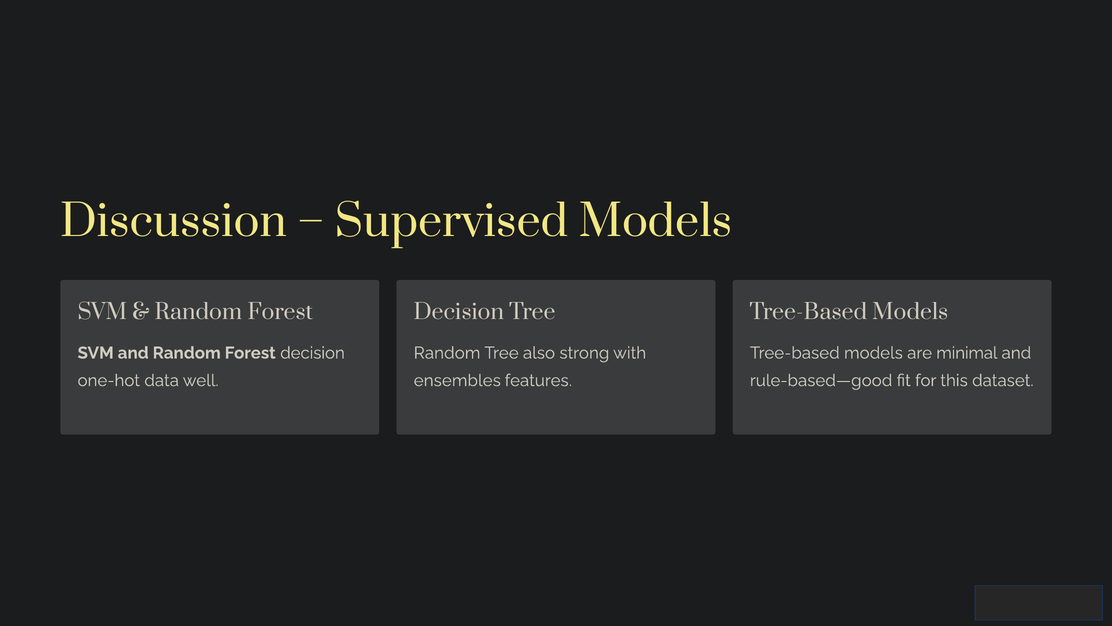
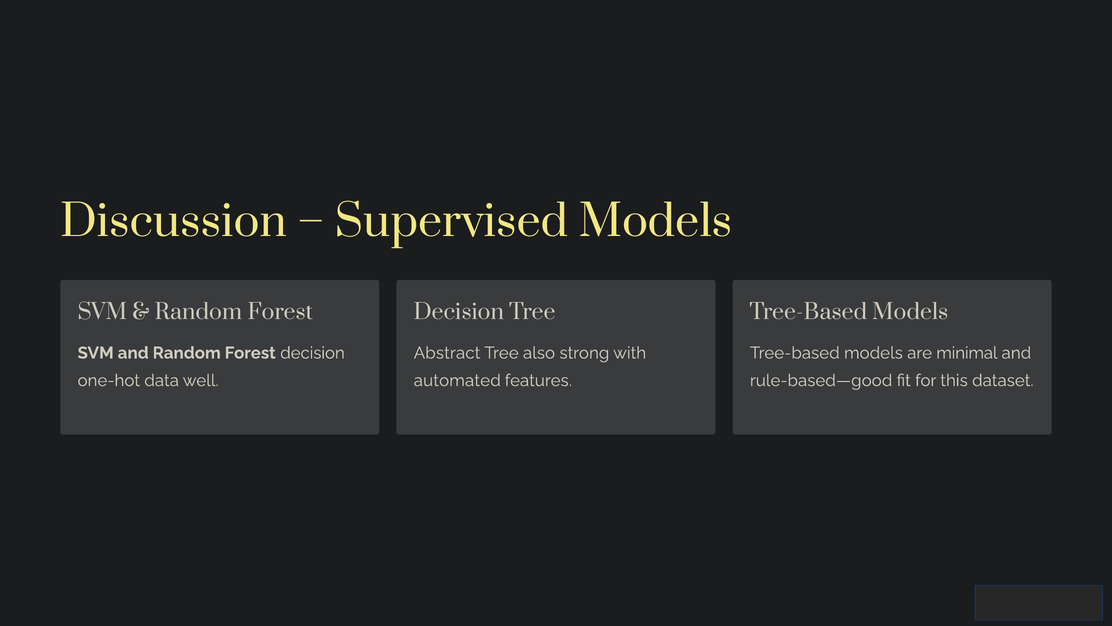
Random at (447, 353): Random -> Abstract
ensembles: ensembles -> automated
